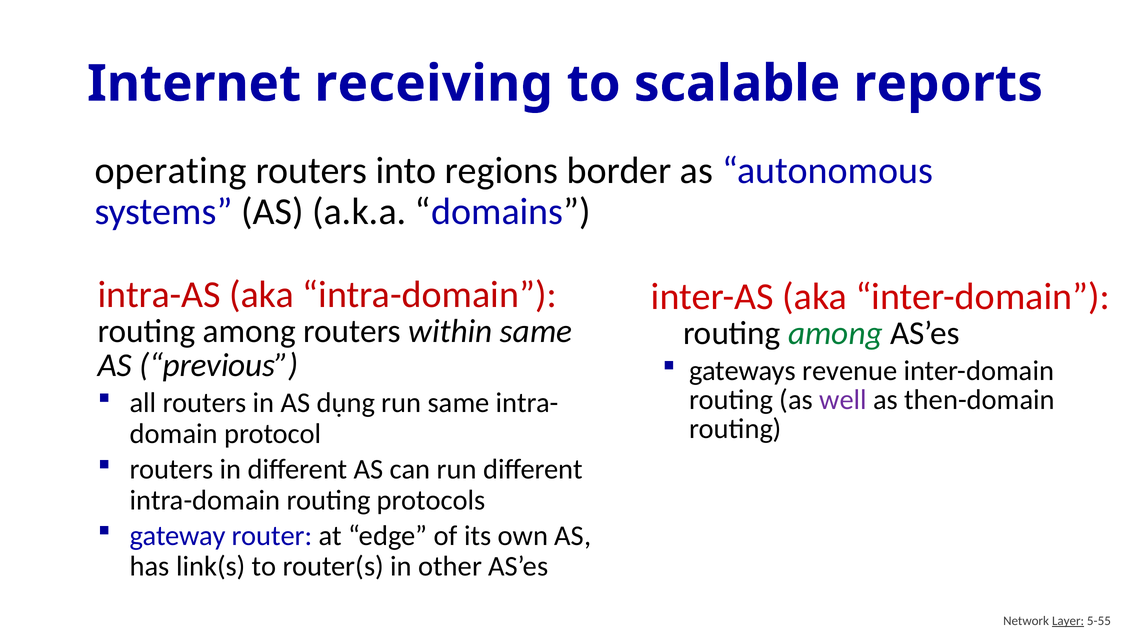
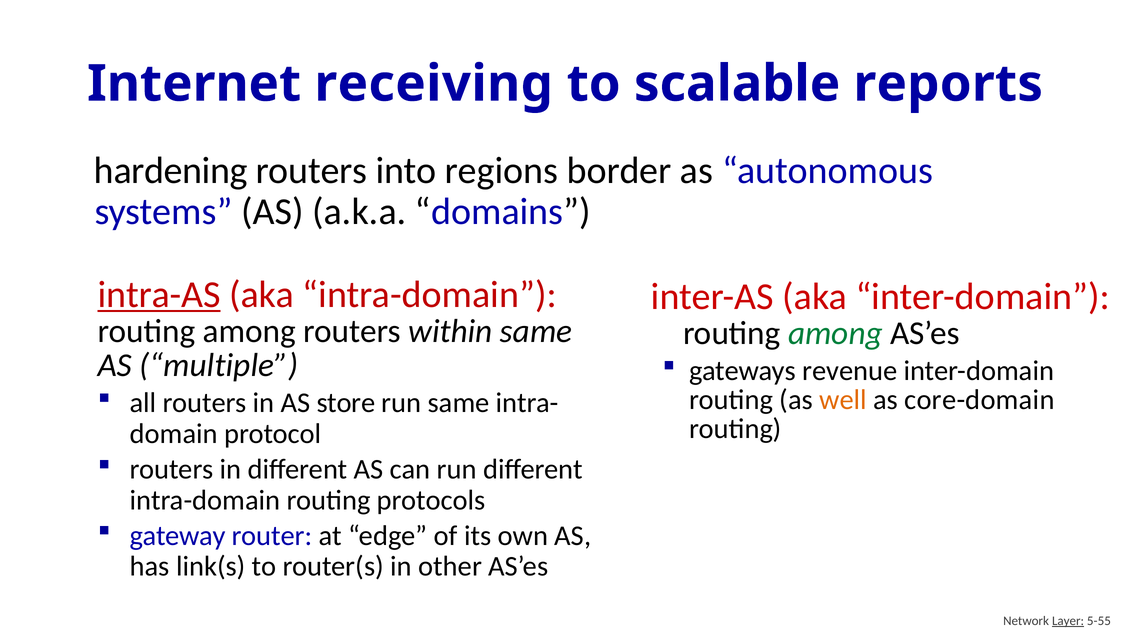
operating: operating -> hardening
intra-AS underline: none -> present
previous: previous -> multiple
well colour: purple -> orange
then-domain: then-domain -> core-domain
dụng: dụng -> store
